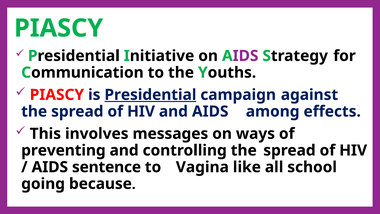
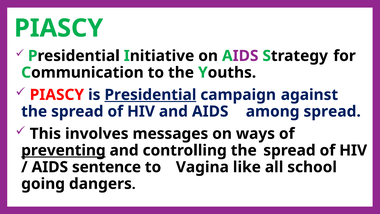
among effects: effects -> spread
preventing underline: none -> present
because: because -> dangers
